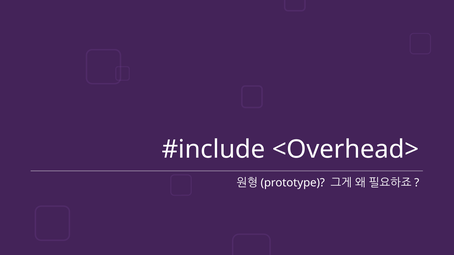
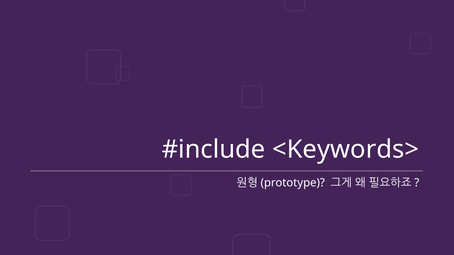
<Overhead>: <Overhead> -> <Keywords>
